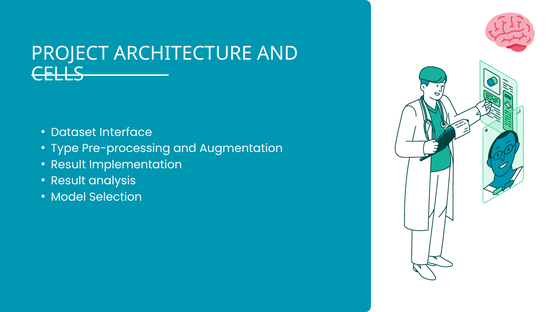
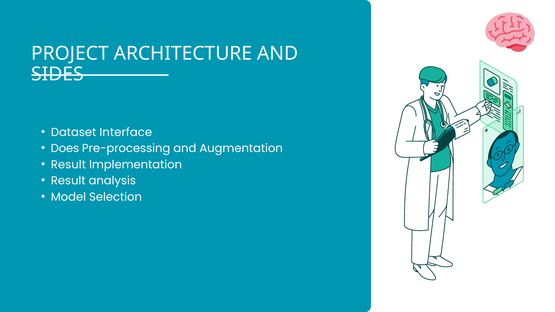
CELLS: CELLS -> SIDES
Type: Type -> Does
